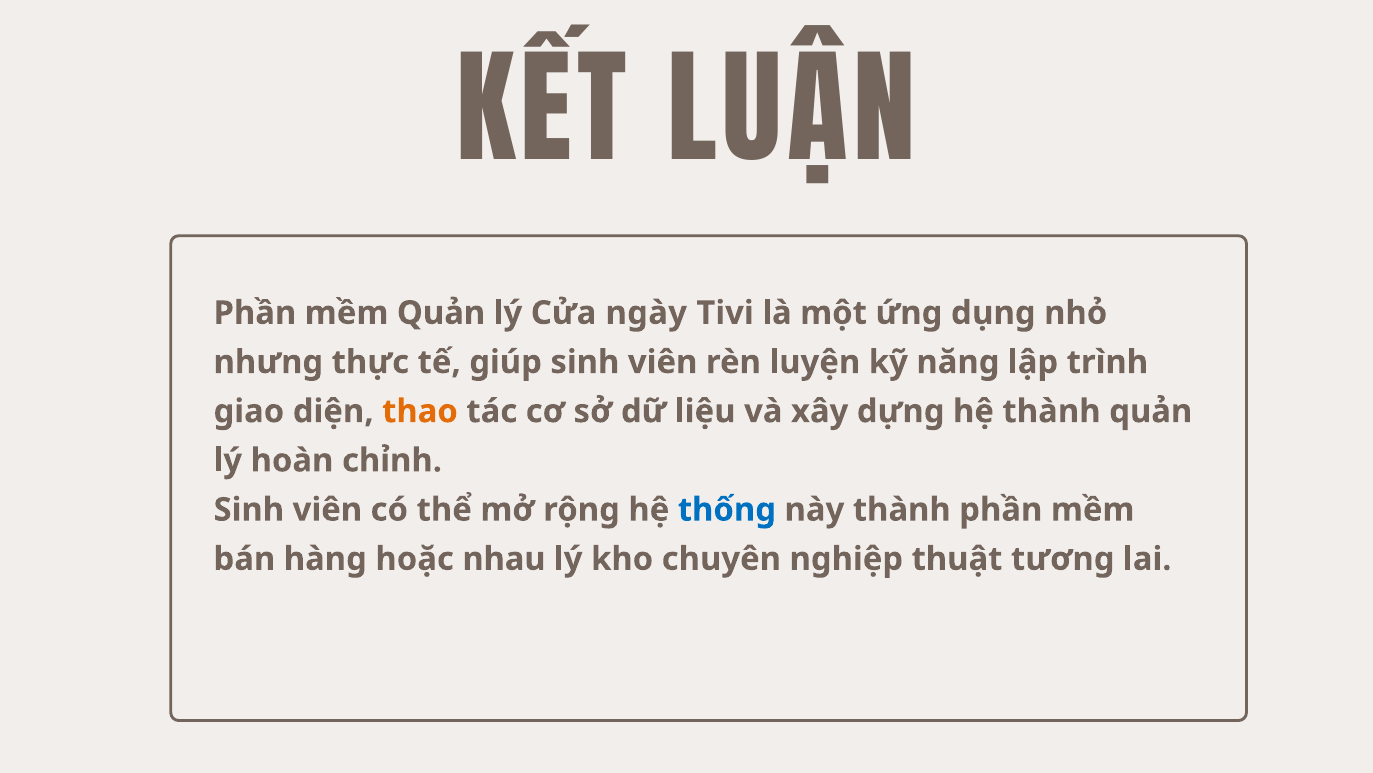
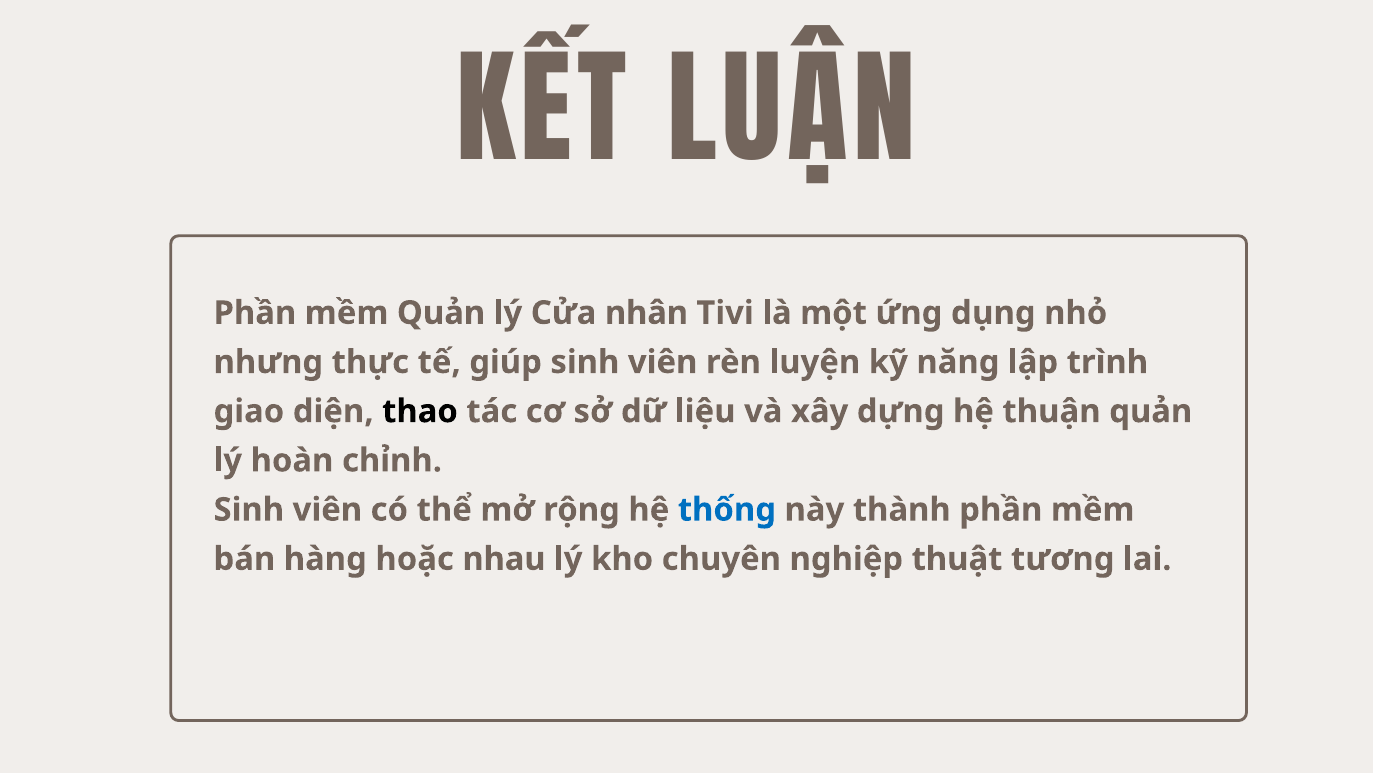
ngày: ngày -> nhân
thao colour: orange -> black
hệ thành: thành -> thuận
